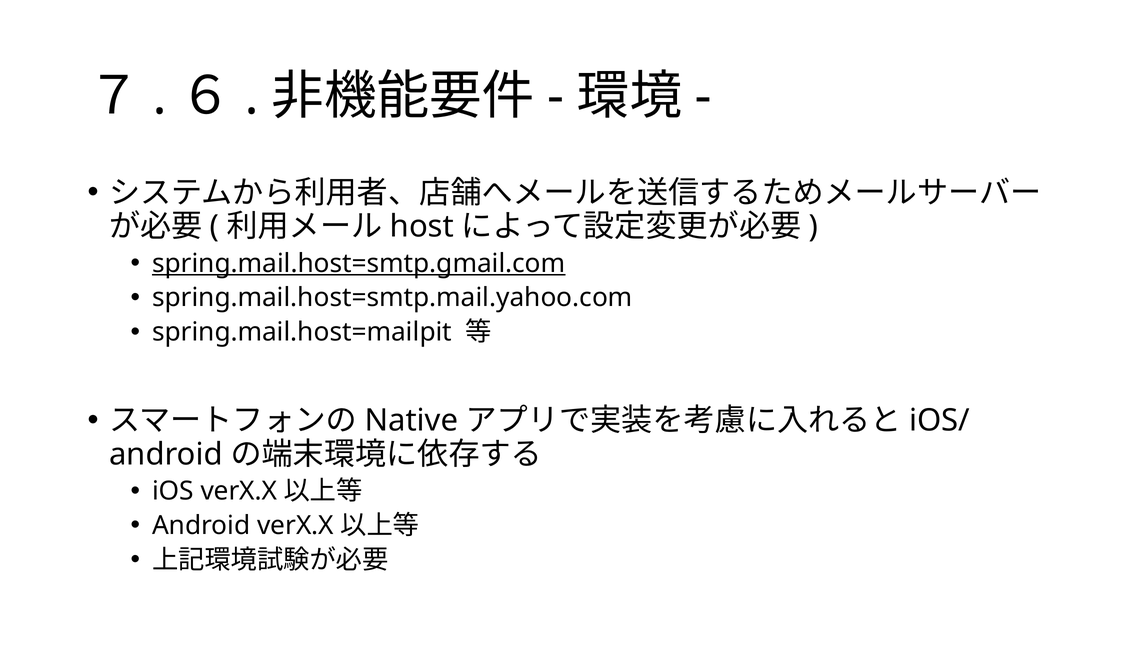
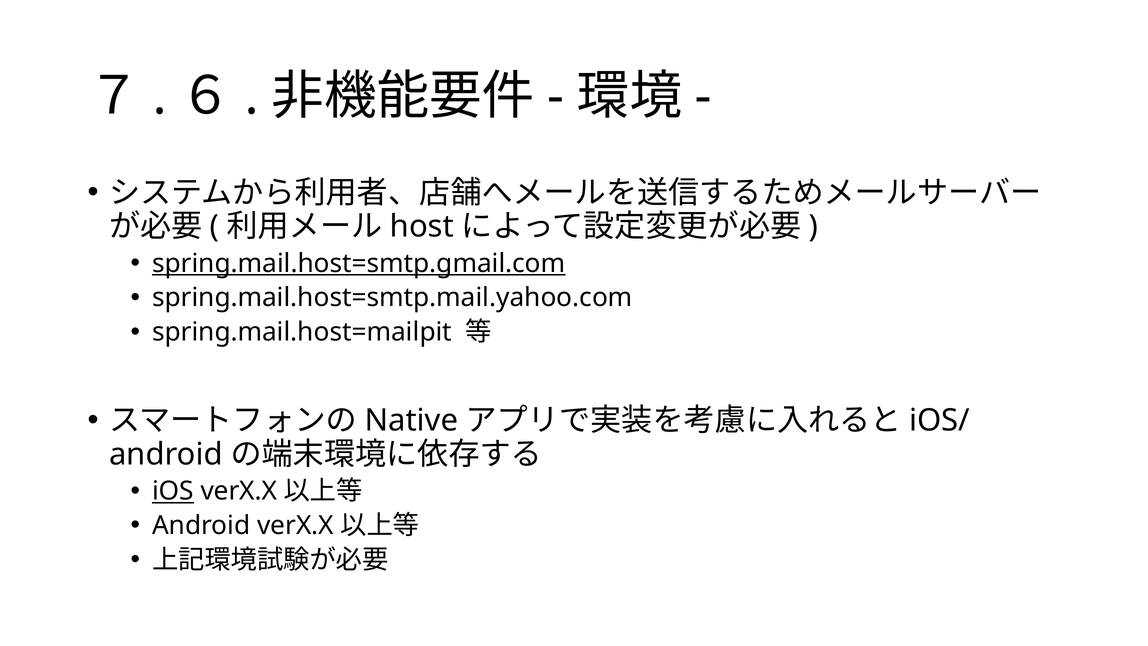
iOS underline: none -> present
